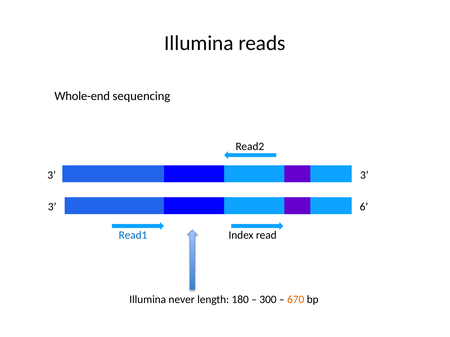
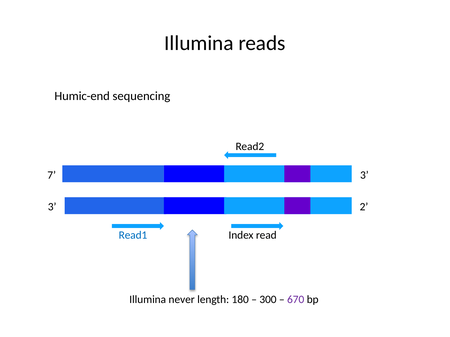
Whole-end: Whole-end -> Humic-end
3 at (52, 175): 3 -> 7
6: 6 -> 2
670 colour: orange -> purple
